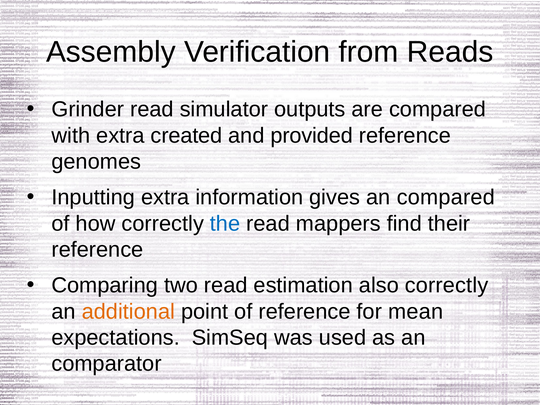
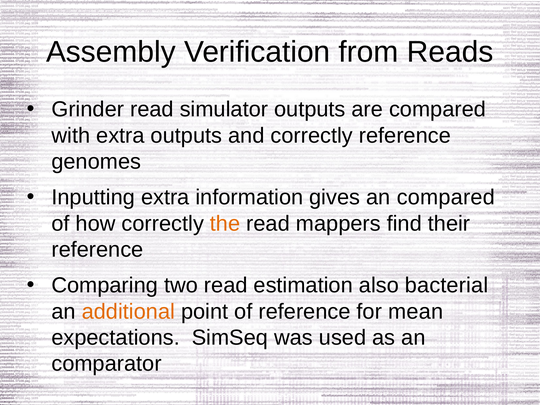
extra created: created -> outputs
and provided: provided -> correctly
the colour: blue -> orange
also correctly: correctly -> bacterial
